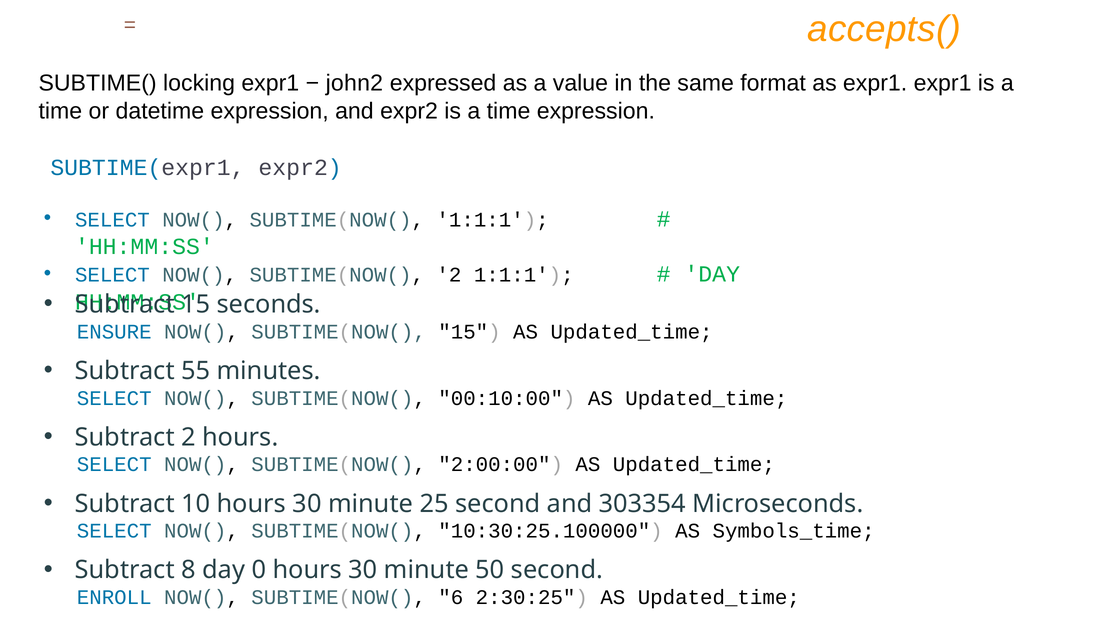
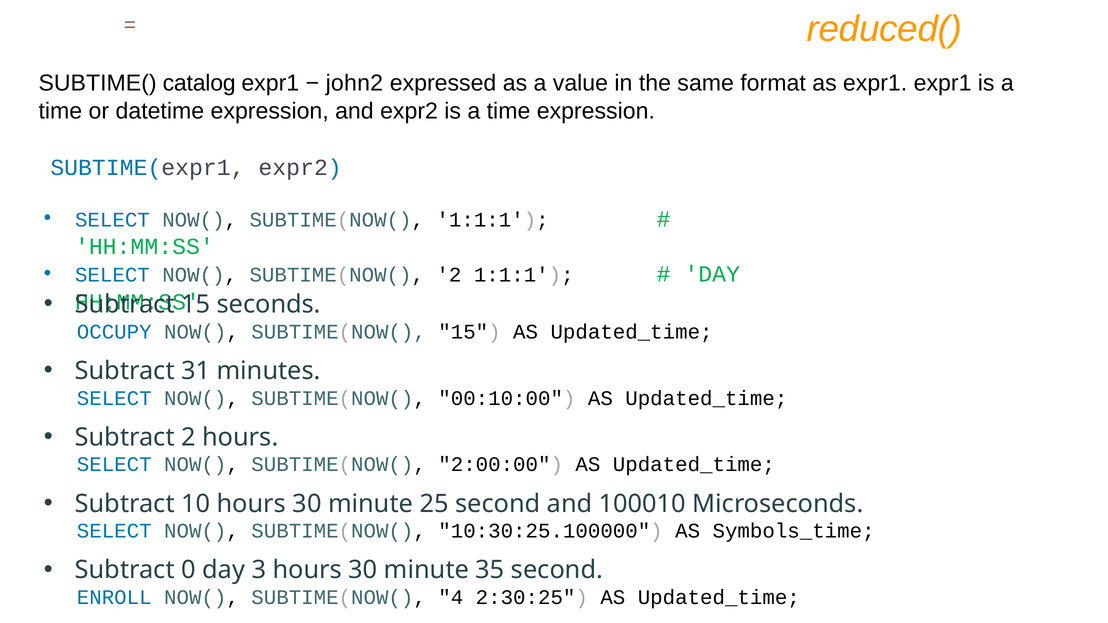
accepts(: accepts( -> reduced(
locking: locking -> catalog
ENSURE: ENSURE -> OCCUPY
55: 55 -> 31
303354: 303354 -> 100010
8: 8 -> 0
0: 0 -> 3
50: 50 -> 35
6: 6 -> 4
